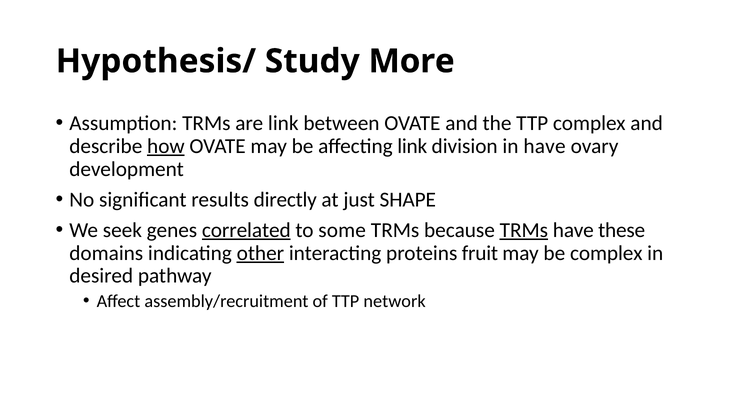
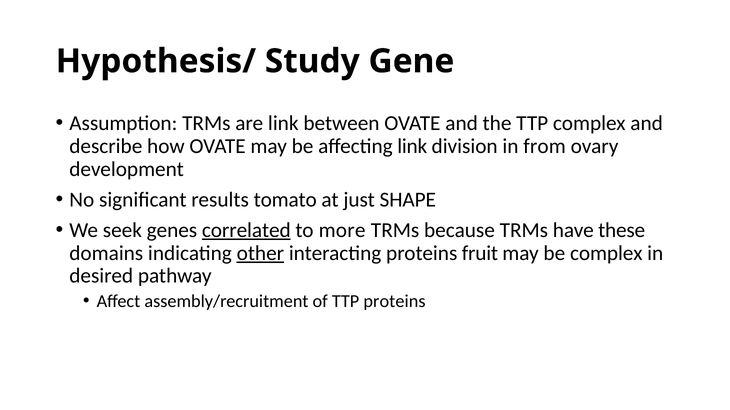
More: More -> Gene
how underline: present -> none
in have: have -> from
directly: directly -> tomato
some: some -> more
TRMs at (524, 230) underline: present -> none
TTP network: network -> proteins
